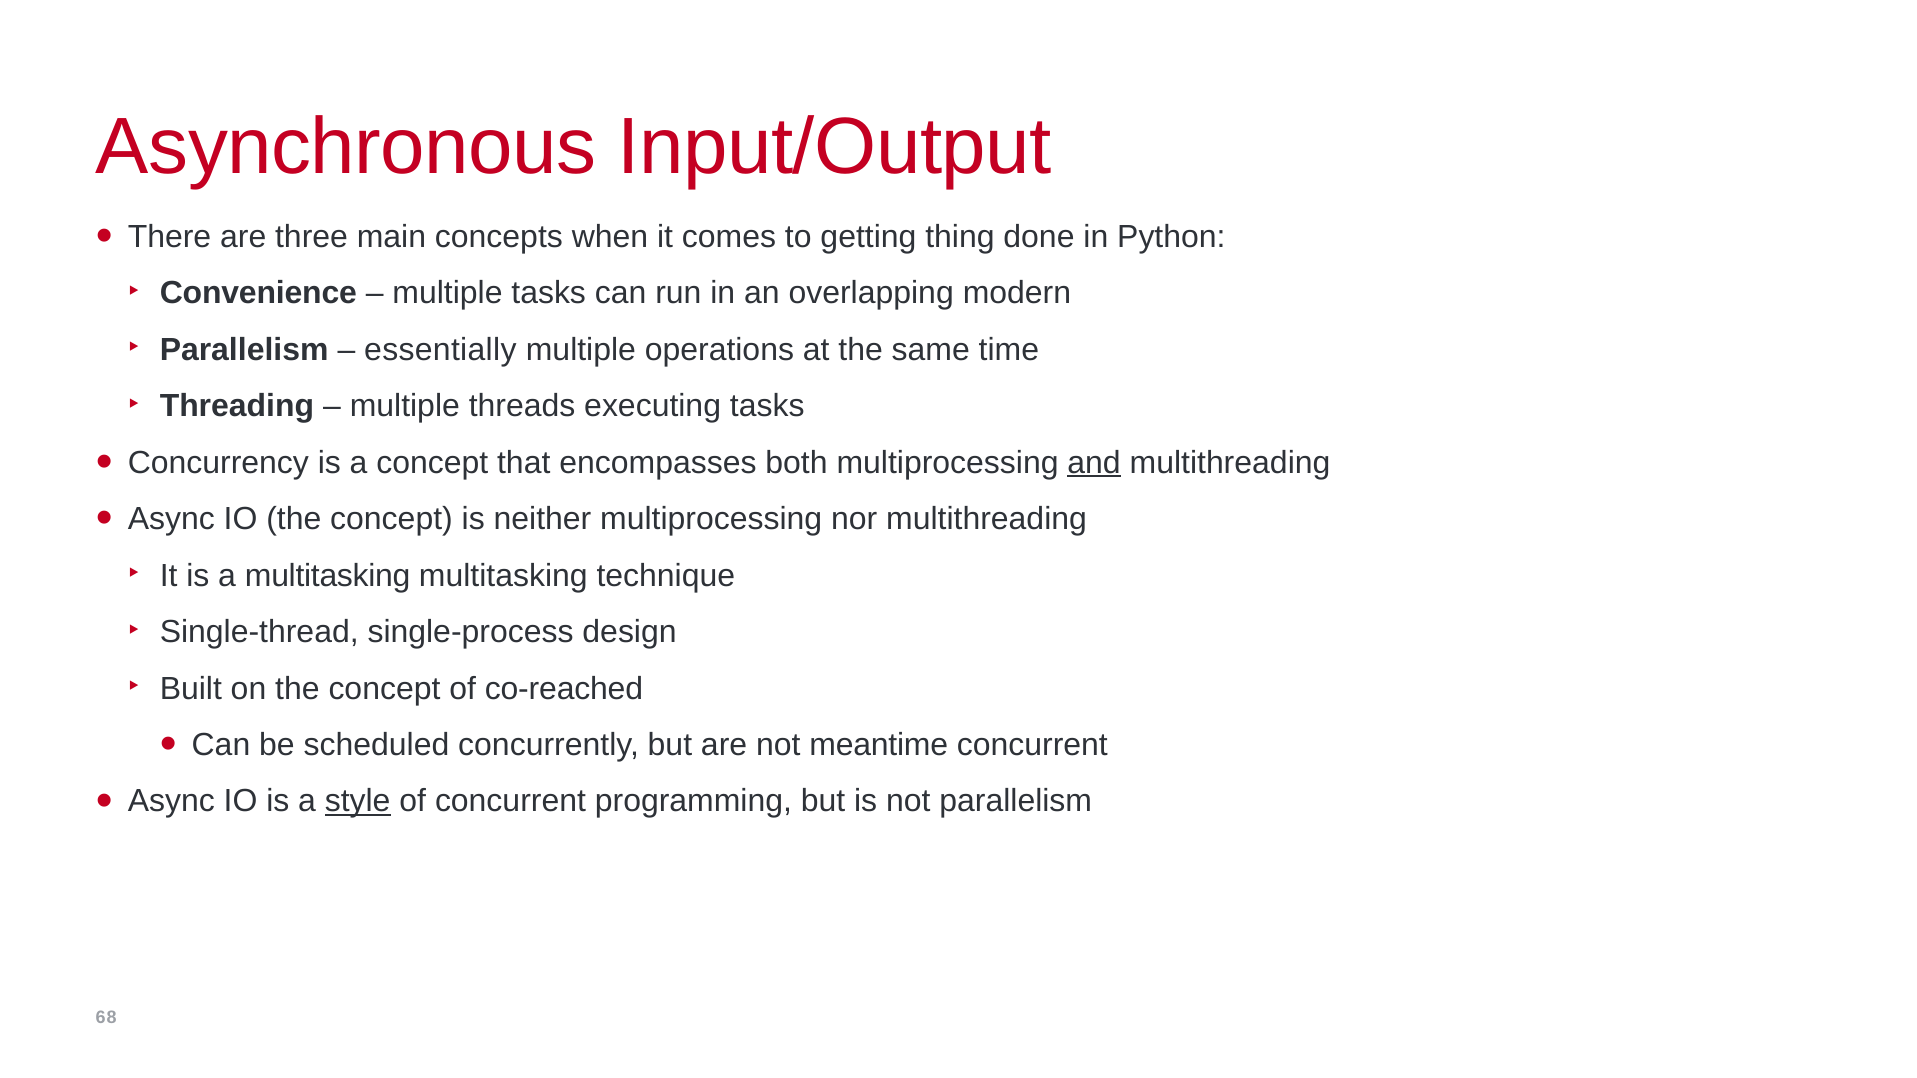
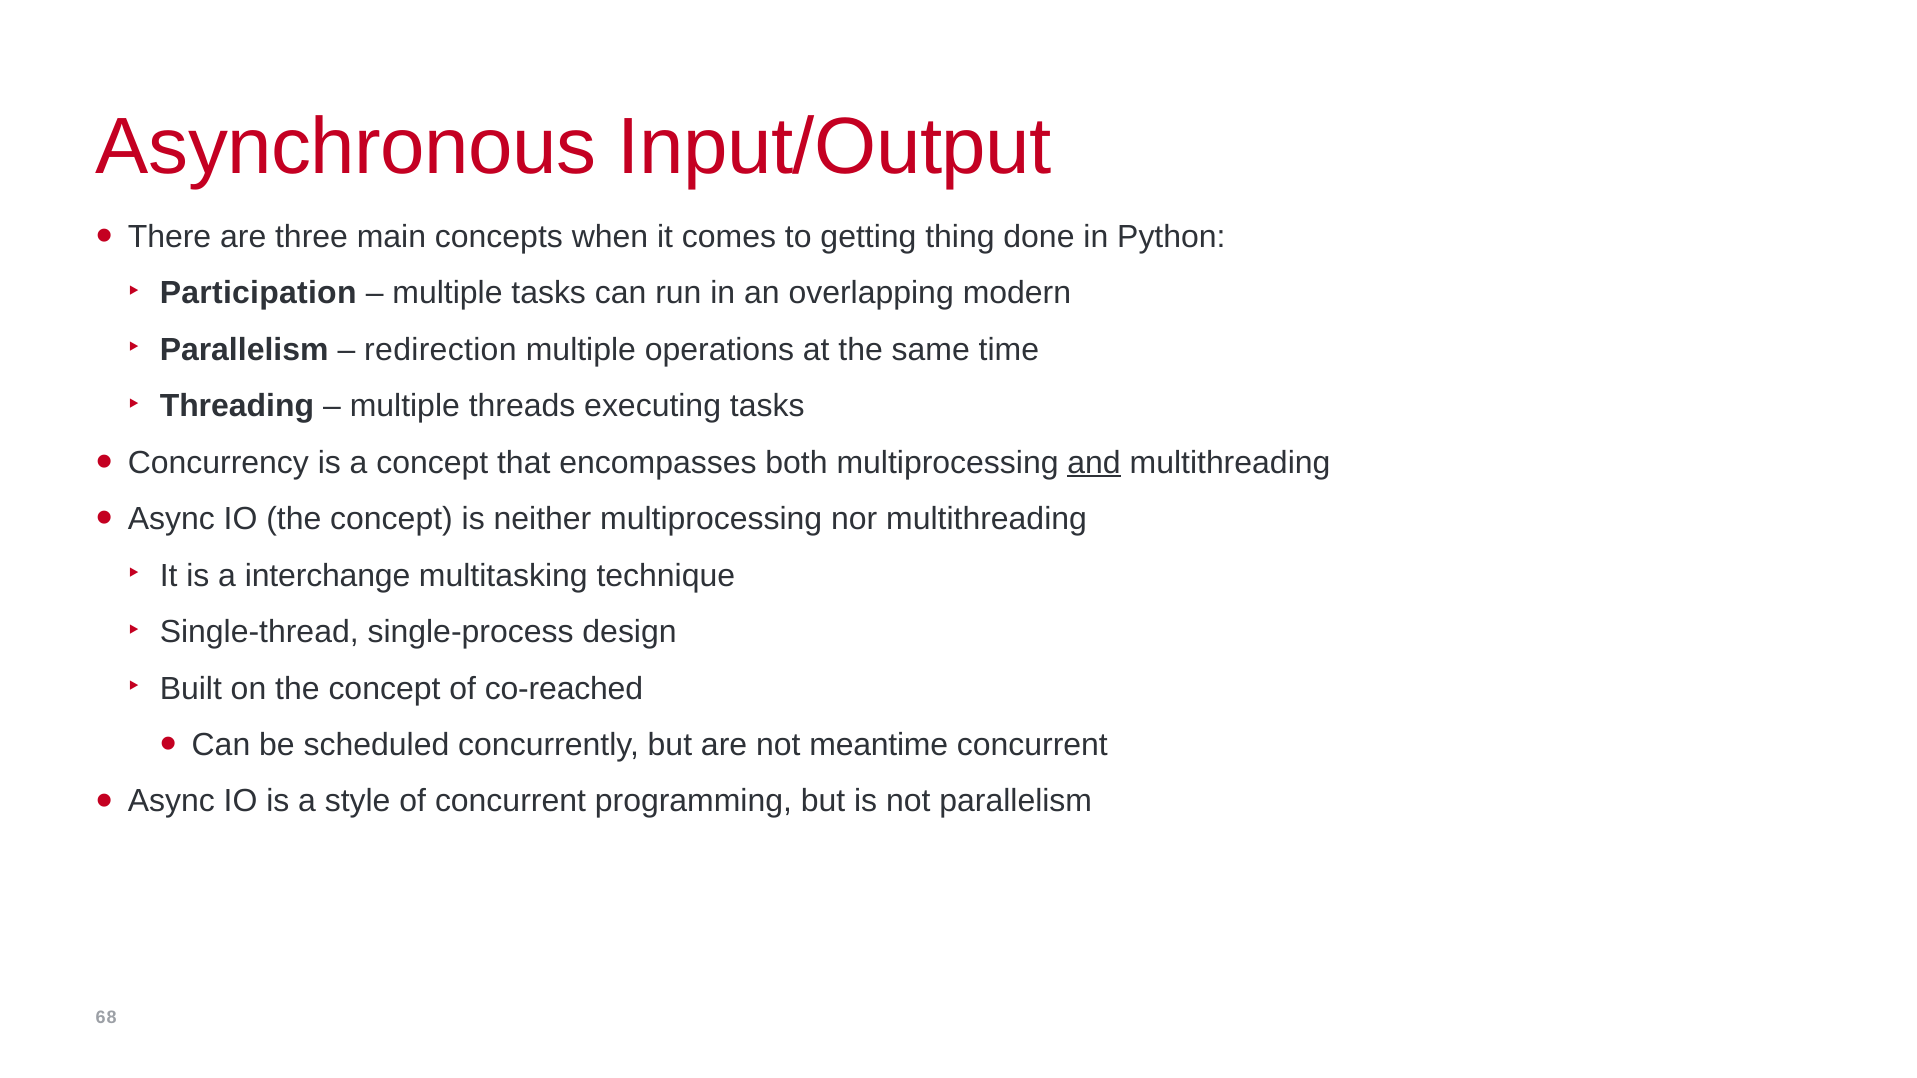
Convenience: Convenience -> Participation
essentially: essentially -> redirection
a multitasking: multitasking -> interchange
style underline: present -> none
